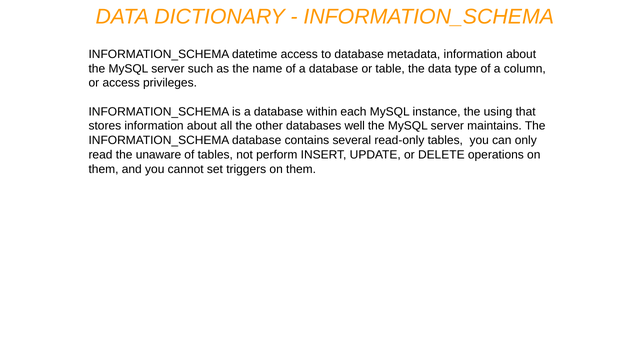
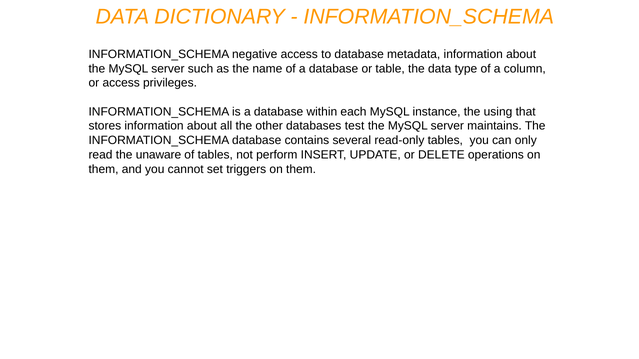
datetime: datetime -> negative
well: well -> test
